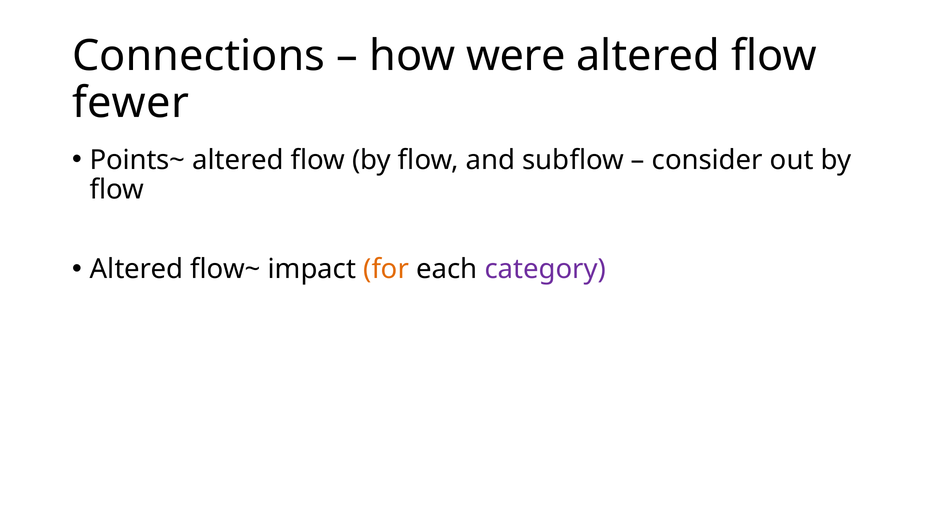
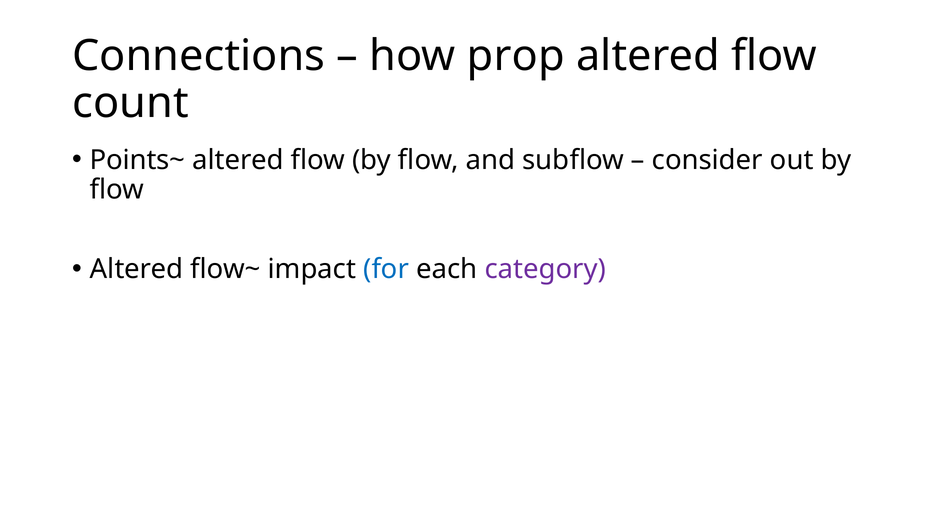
were: were -> prop
fewer: fewer -> count
for colour: orange -> blue
